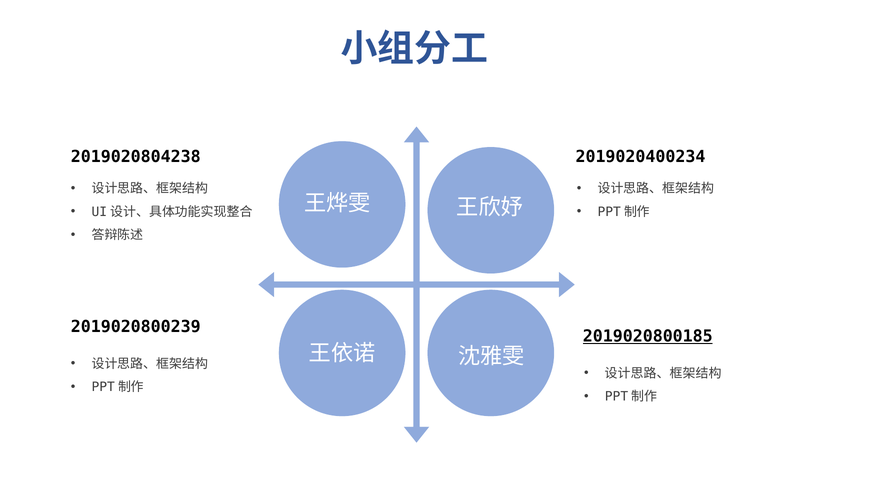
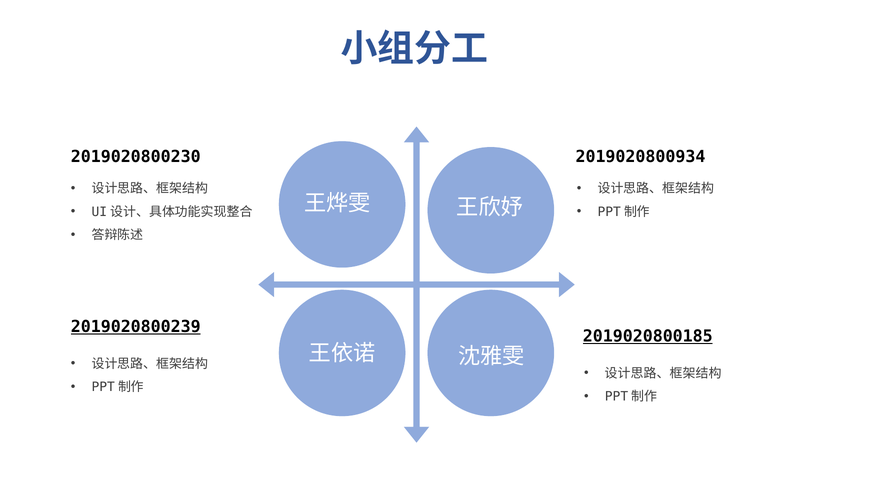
2019020804238: 2019020804238 -> 2019020800230
2019020400234: 2019020400234 -> 2019020800934
2019020800239 underline: none -> present
